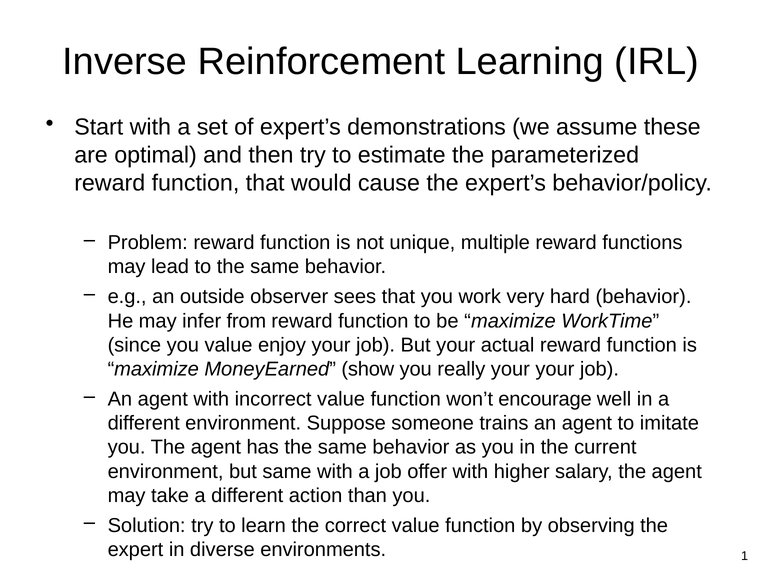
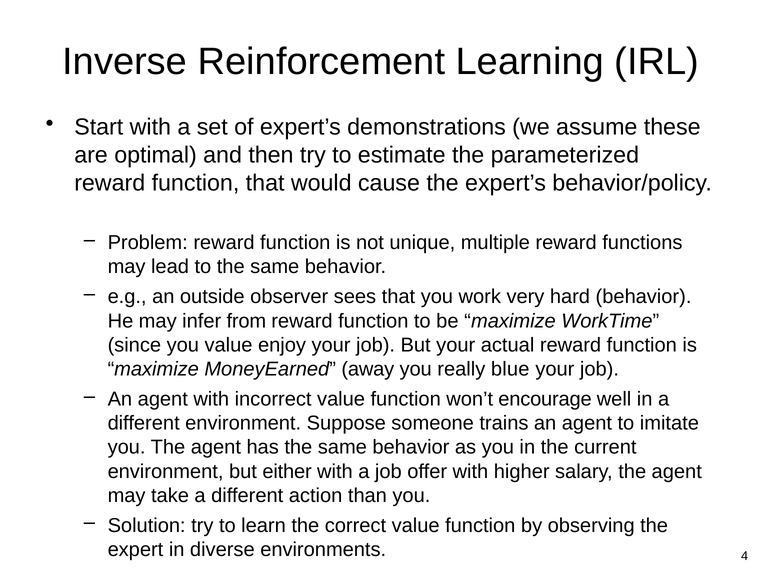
show: show -> away
really your: your -> blue
but same: same -> either
1: 1 -> 4
